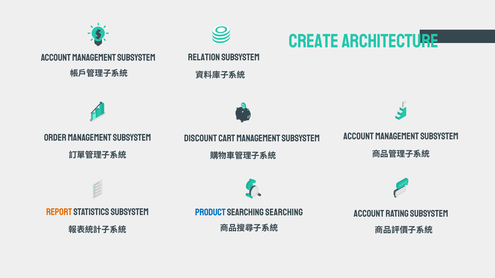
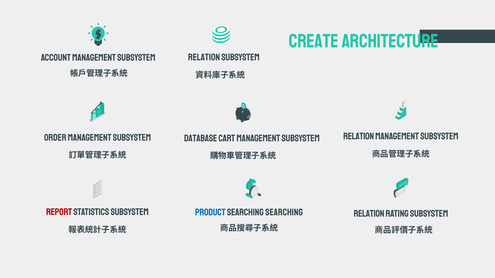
Discount: Discount -> Database
Cart Management Subsystem Account: Account -> Relation
Report colour: orange -> red
Account at (369, 214): Account -> Relation
